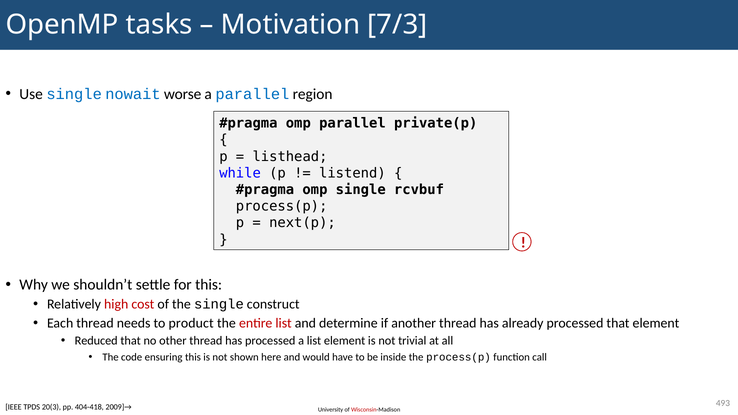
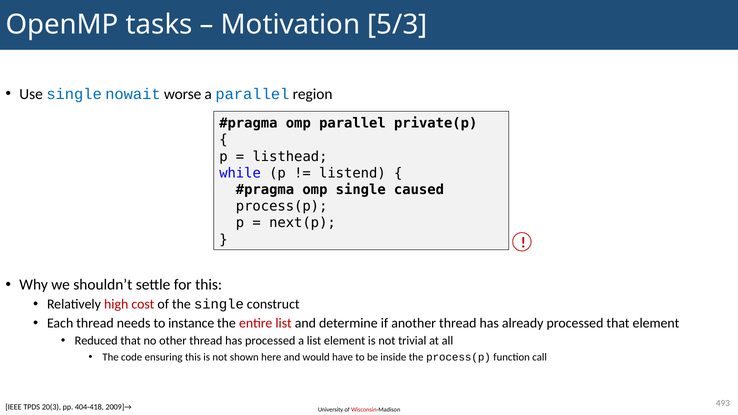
7/3: 7/3 -> 5/3
rcvbuf: rcvbuf -> caused
product: product -> instance
